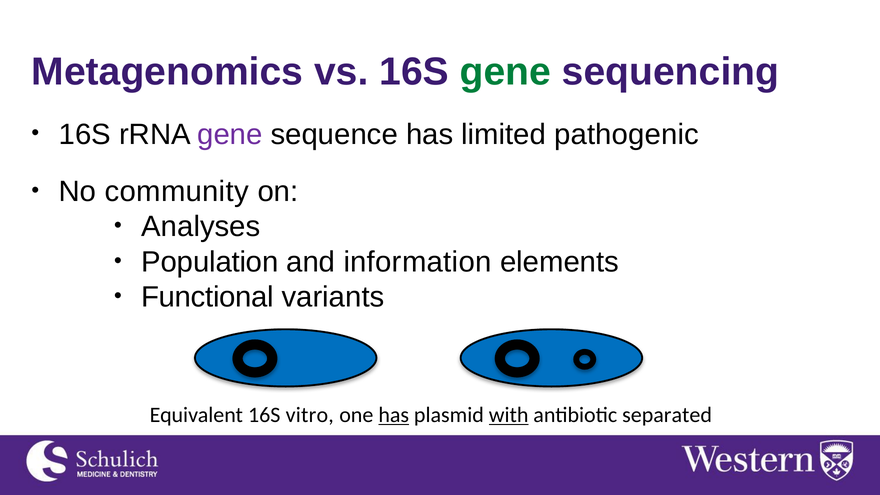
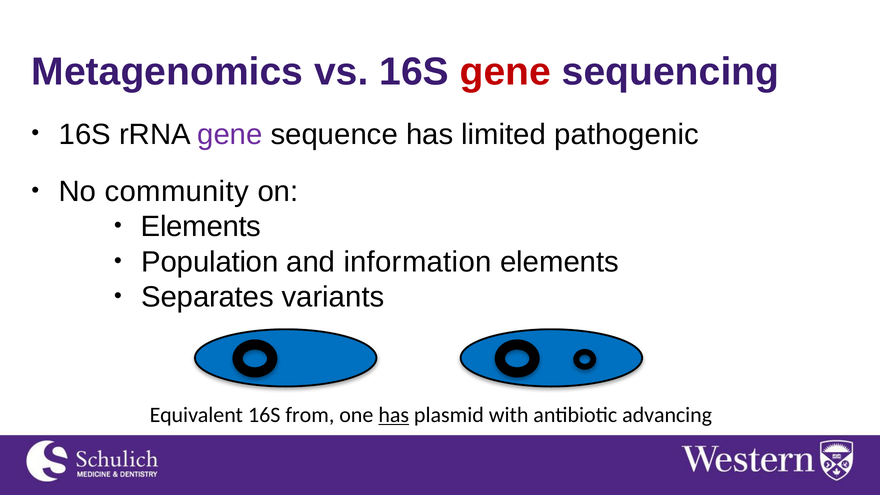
gene at (505, 72) colour: green -> red
Analyses at (201, 227): Analyses -> Elements
Functional: Functional -> Separates
vitro: vitro -> from
with underline: present -> none
separated: separated -> advancing
